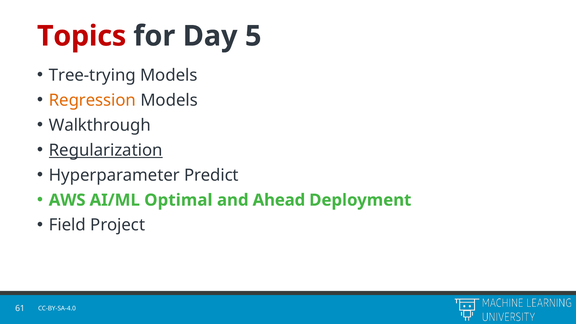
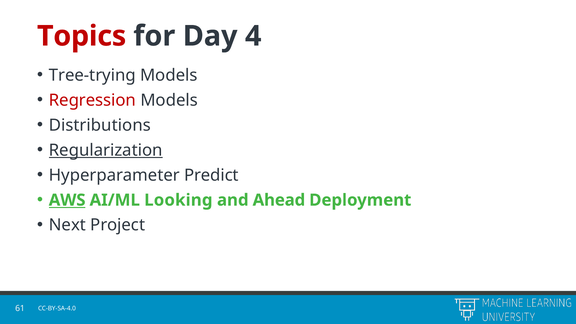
5: 5 -> 4
Regression colour: orange -> red
Walkthrough: Walkthrough -> Distributions
AWS underline: none -> present
Optimal: Optimal -> Looking
Field: Field -> Next
